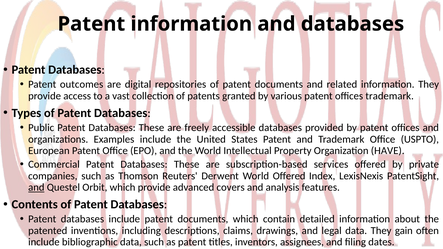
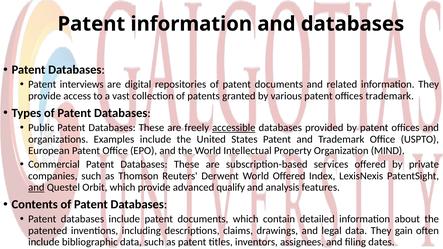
outcomes: outcomes -> interviews
accessible underline: none -> present
HAVE: HAVE -> MIND
covers: covers -> qualify
